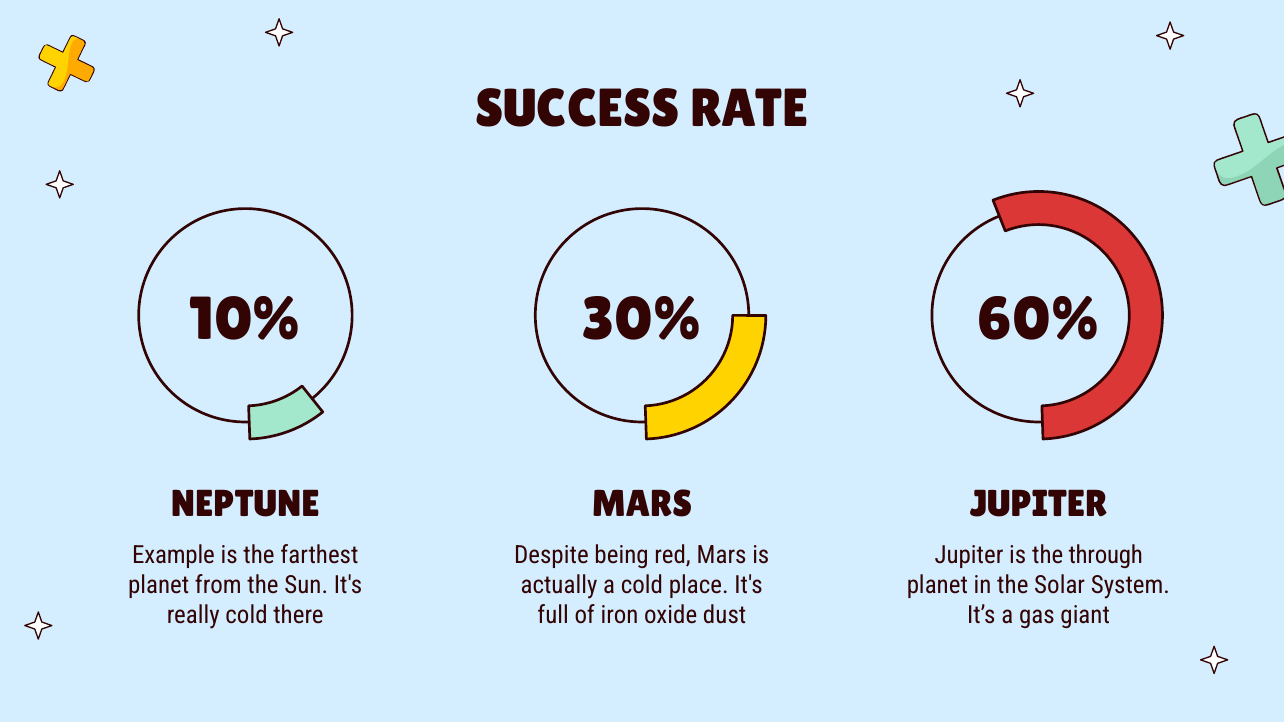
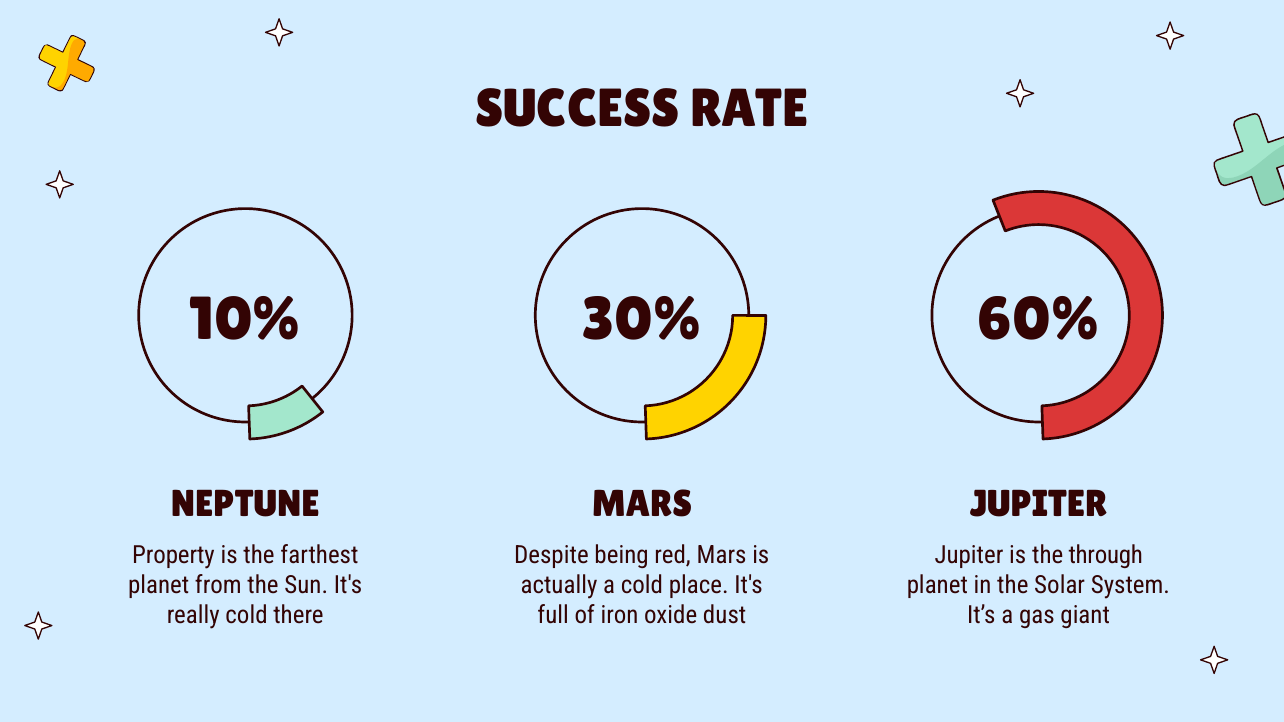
Example: Example -> Property
